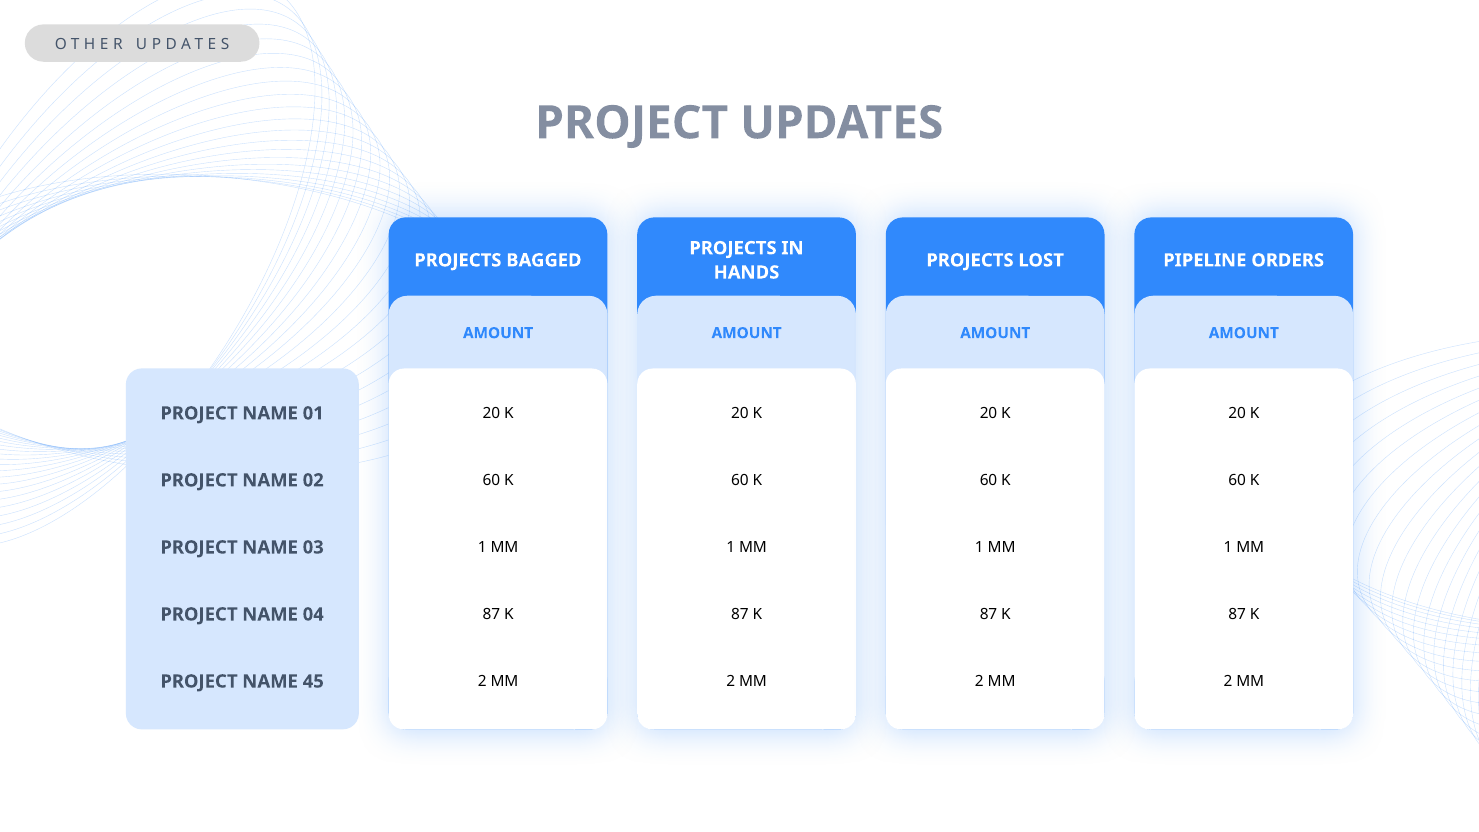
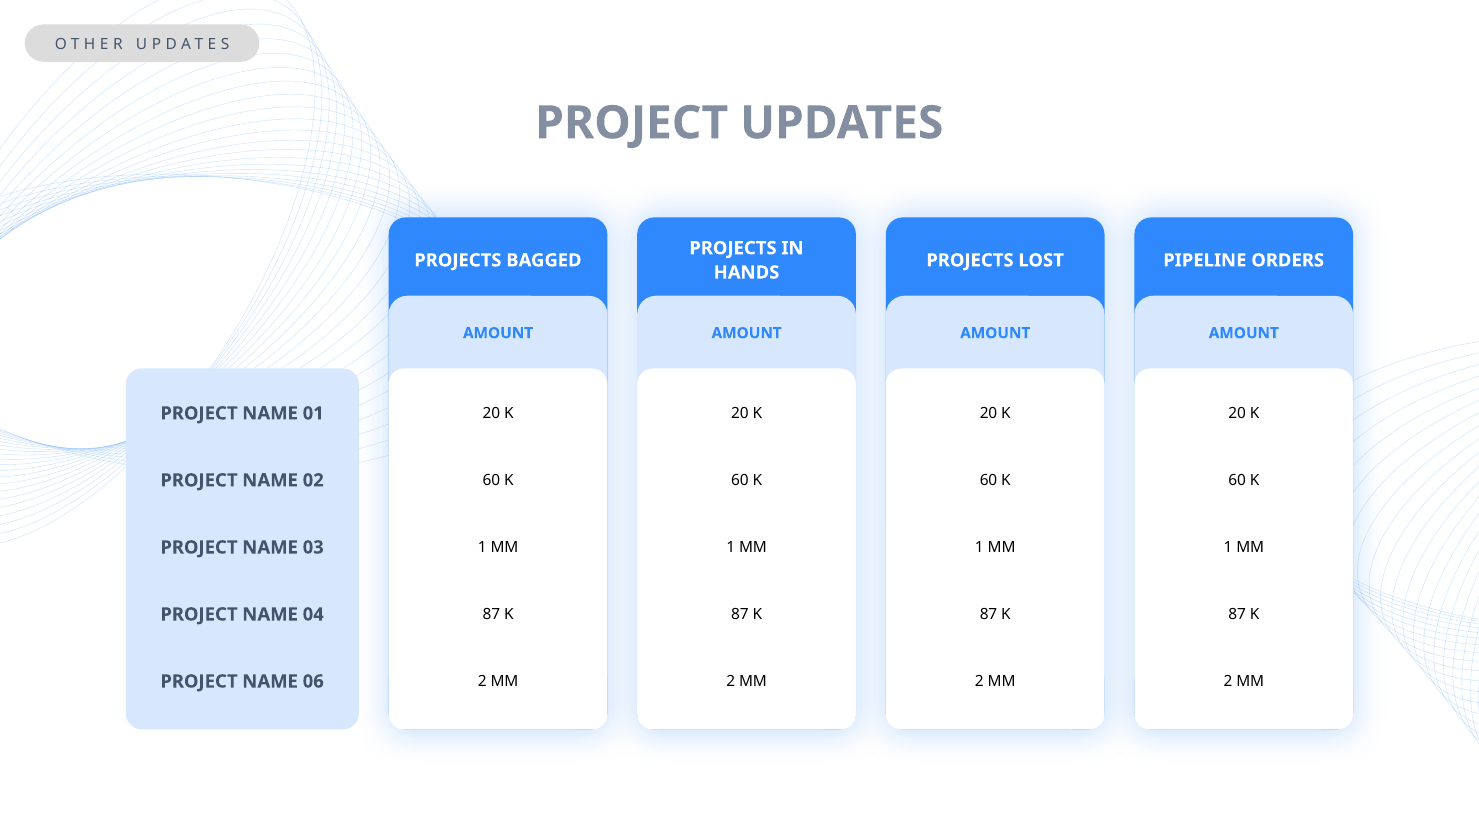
45: 45 -> 06
